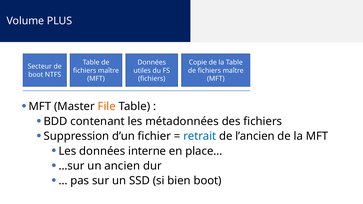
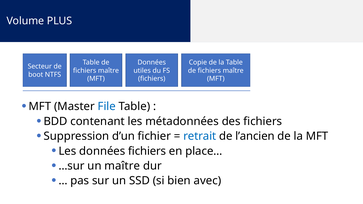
File colour: orange -> blue
données interne: interne -> fichiers
un ancien: ancien -> maître
bien boot: boot -> avec
